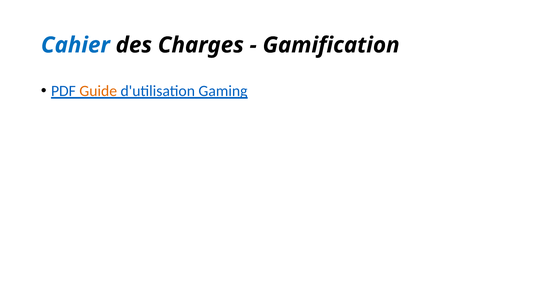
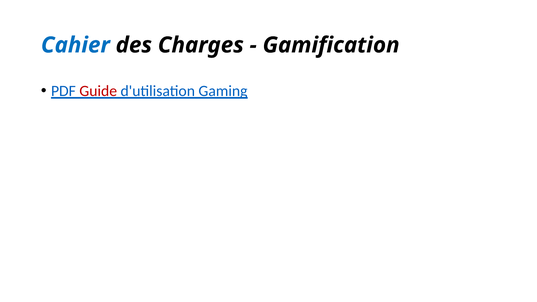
Guide colour: orange -> red
